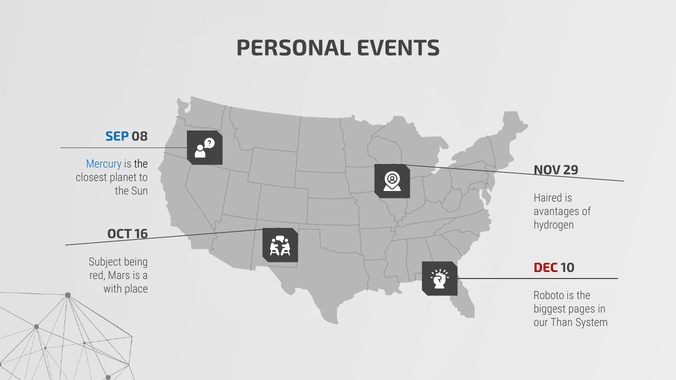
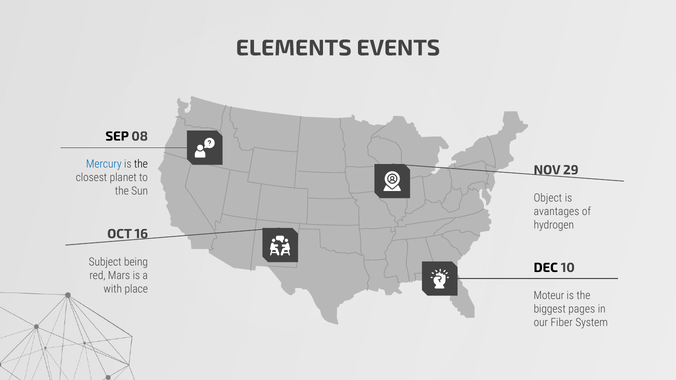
PERSONAL: PERSONAL -> ELEMENTS
SEP colour: blue -> black
Haired: Haired -> Object
DEC colour: red -> black
Roboto: Roboto -> Moteur
Than: Than -> Fiber
